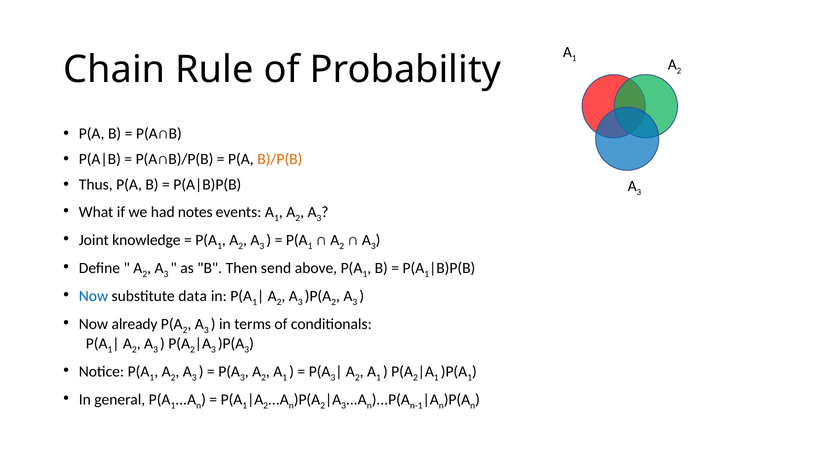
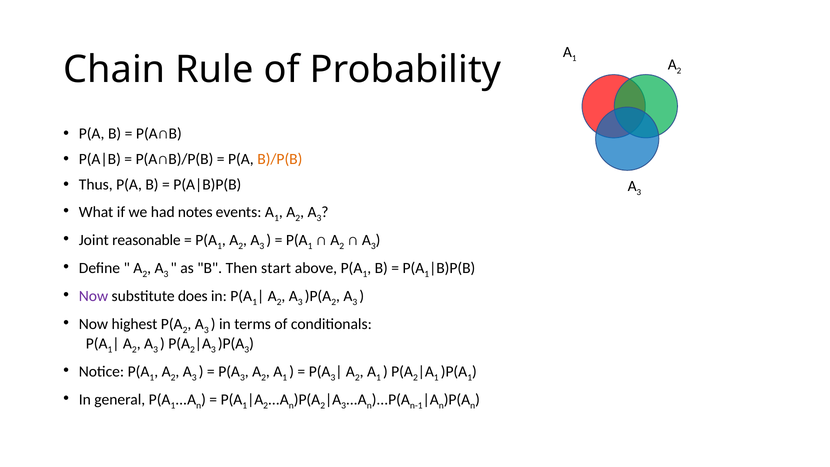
knowledge: knowledge -> reasonable
send: send -> start
Now at (93, 296) colour: blue -> purple
data: data -> does
already: already -> highest
